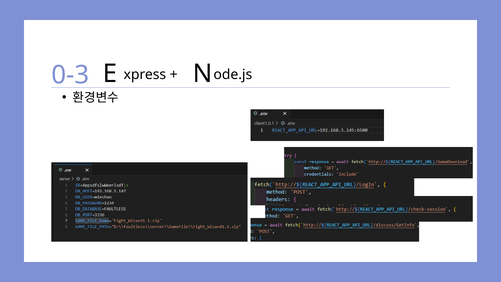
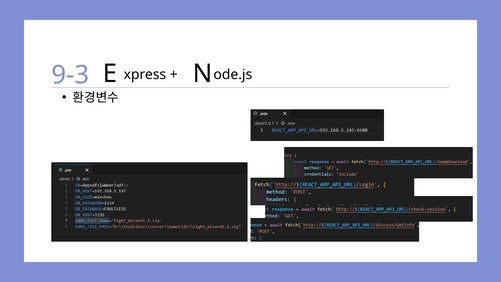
0-3: 0-3 -> 9-3
